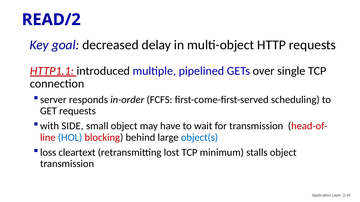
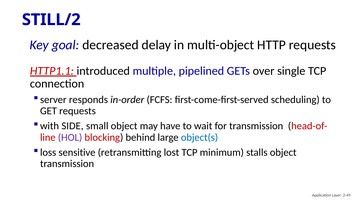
READ/2: READ/2 -> STILL/2
HOL colour: blue -> purple
cleartext: cleartext -> sensitive
